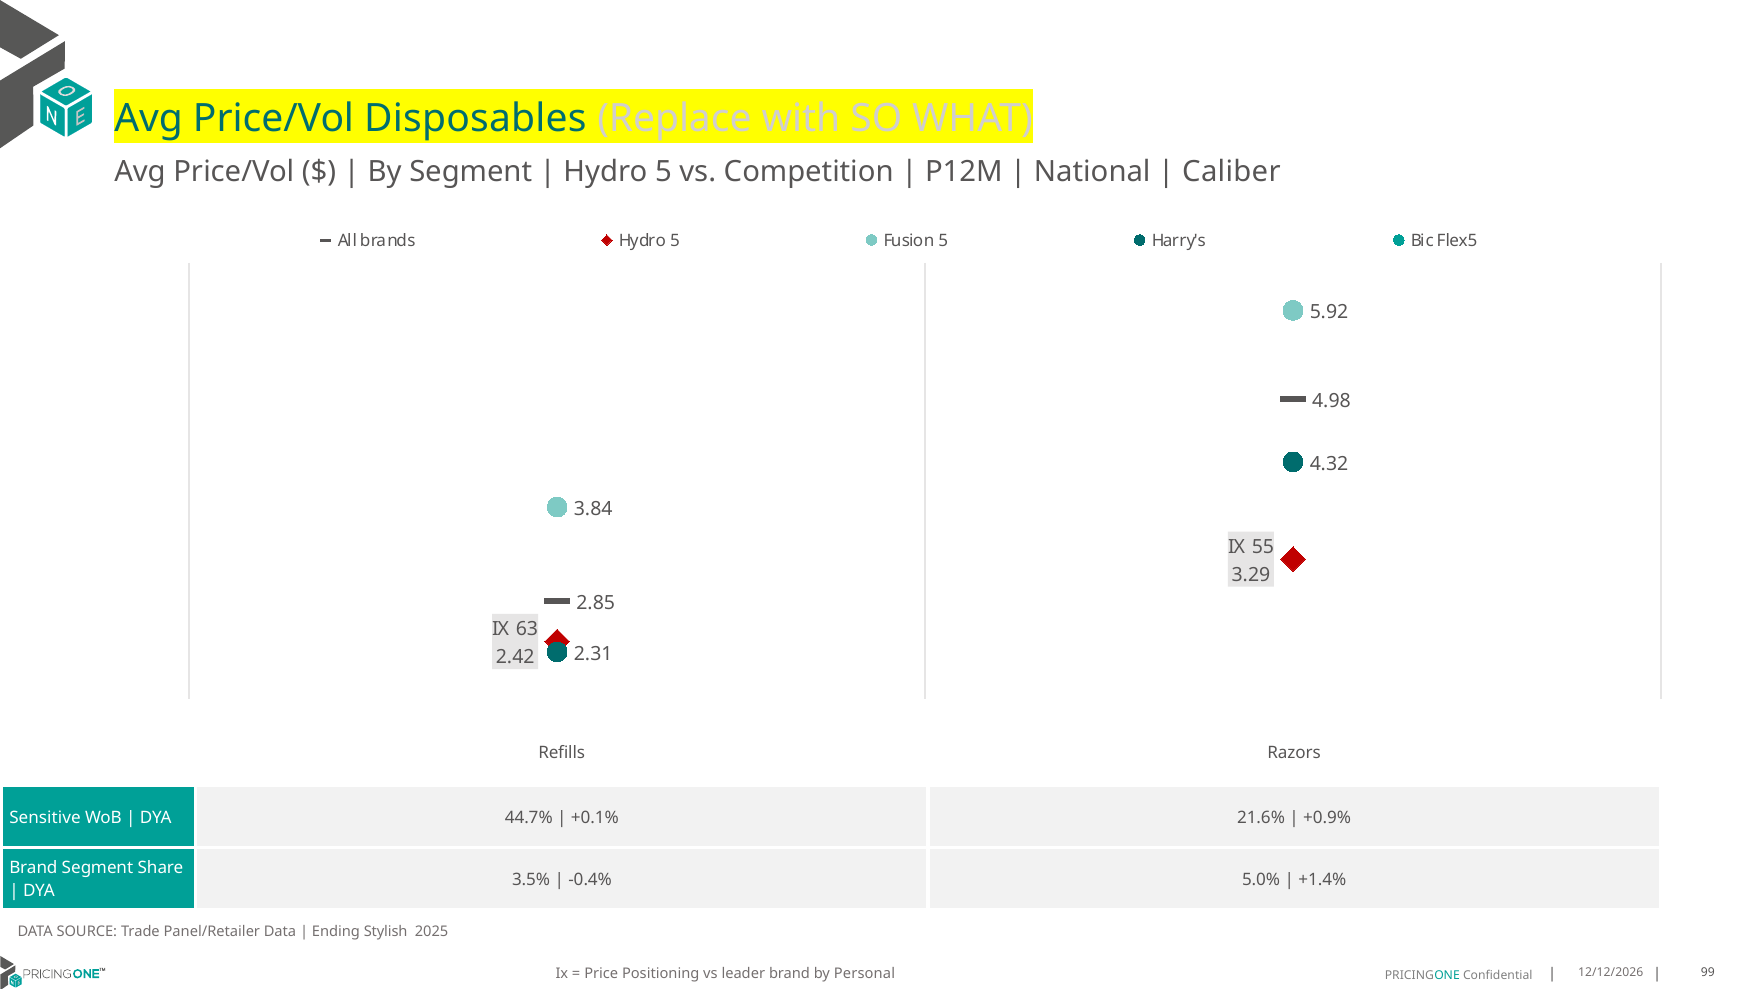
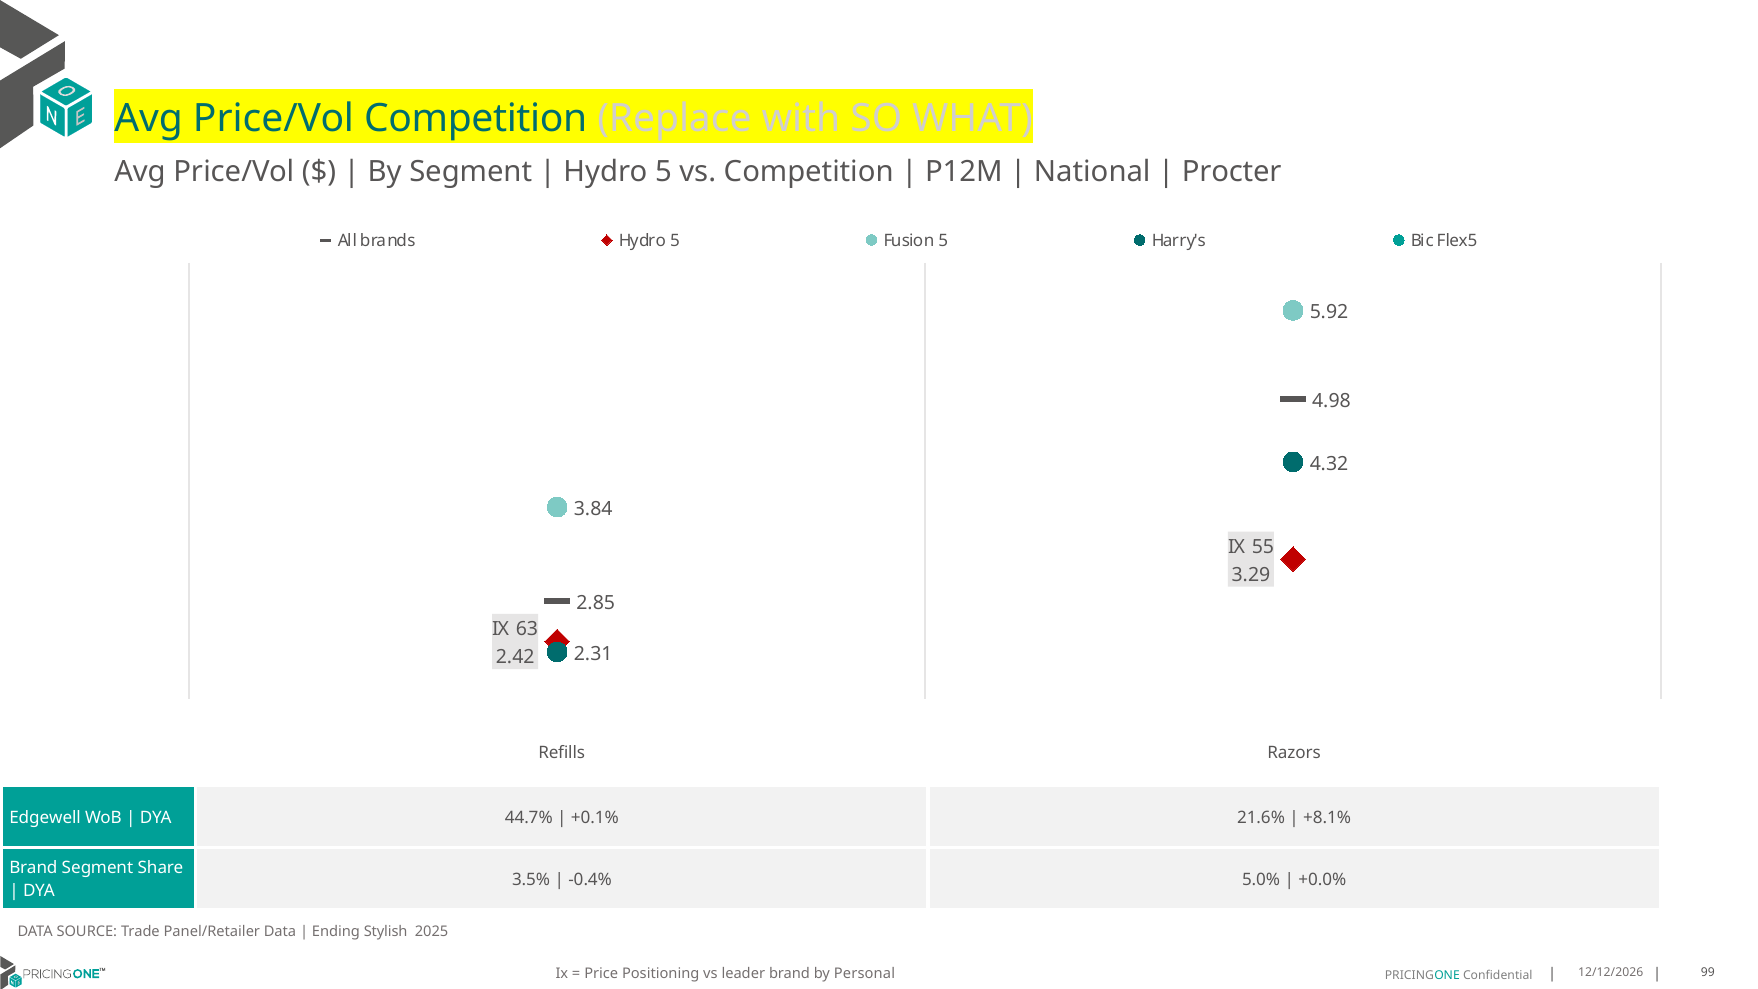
Price/Vol Disposables: Disposables -> Competition
Caliber: Caliber -> Procter
Sensitive: Sensitive -> Edgewell
+0.9%: +0.9% -> +8.1%
+1.4%: +1.4% -> +0.0%
